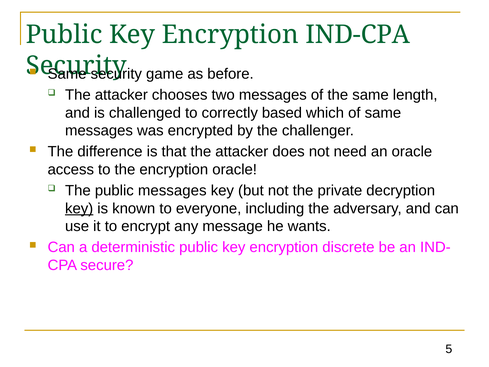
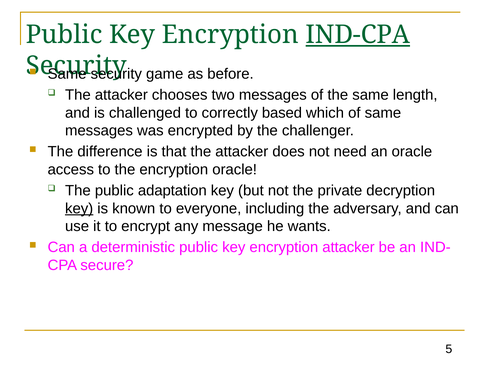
IND-CPA underline: none -> present
public messages: messages -> adaptation
encryption discrete: discrete -> attacker
